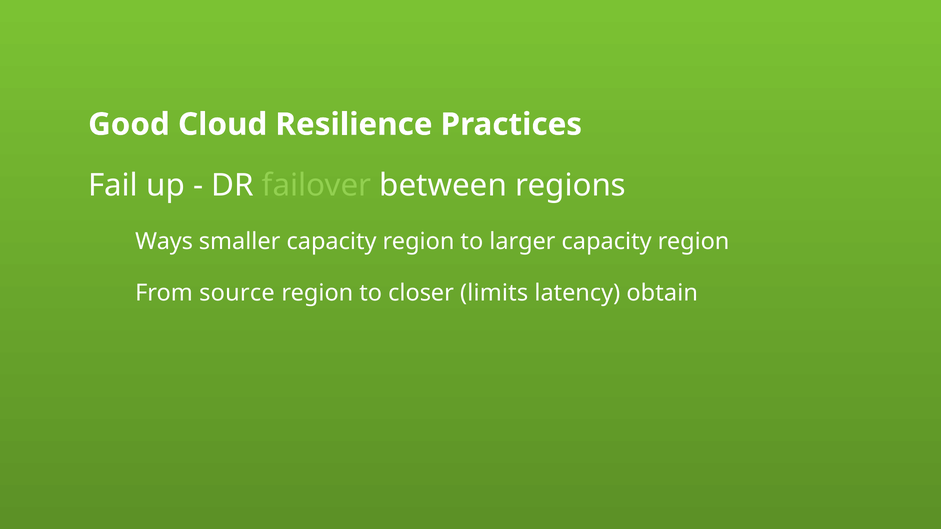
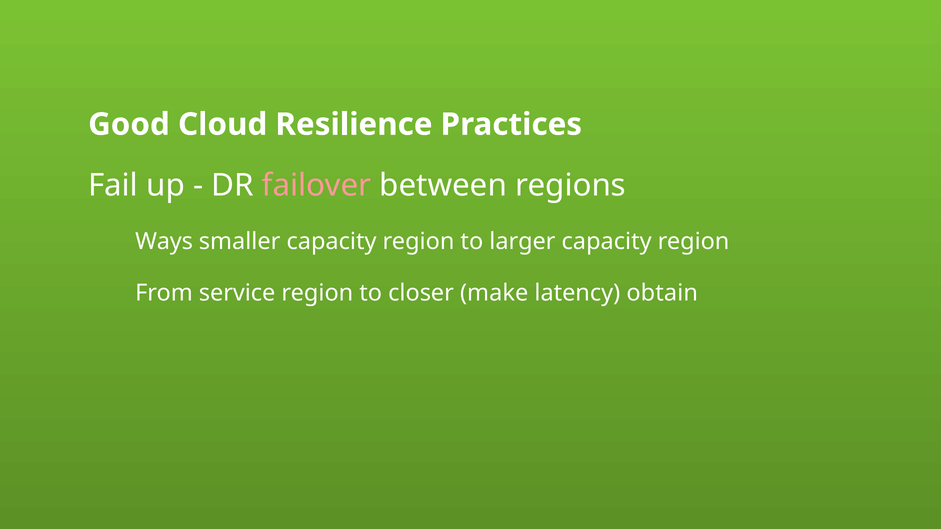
failover colour: light green -> pink
source: source -> service
limits: limits -> make
